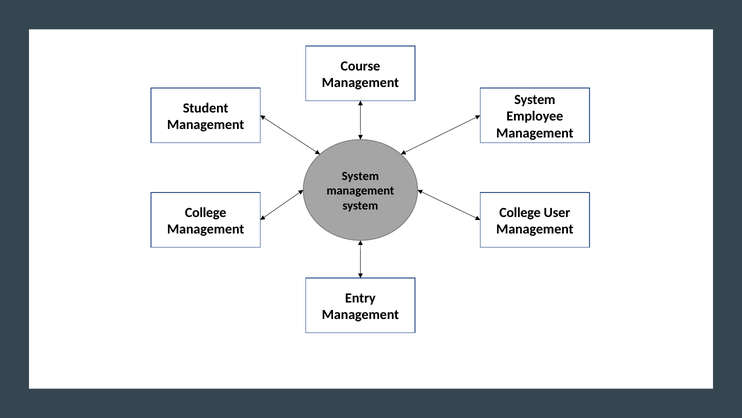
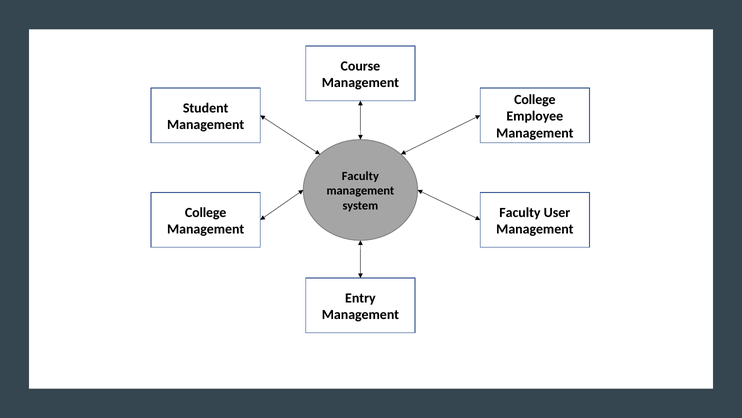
System at (535, 99): System -> College
System at (360, 176): System -> Faculty
College at (520, 212): College -> Faculty
